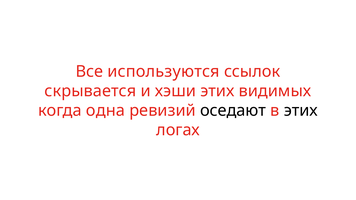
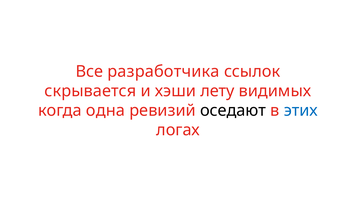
используются: используются -> разработчика
хэши этих: этих -> лету
этих at (301, 111) colour: black -> blue
